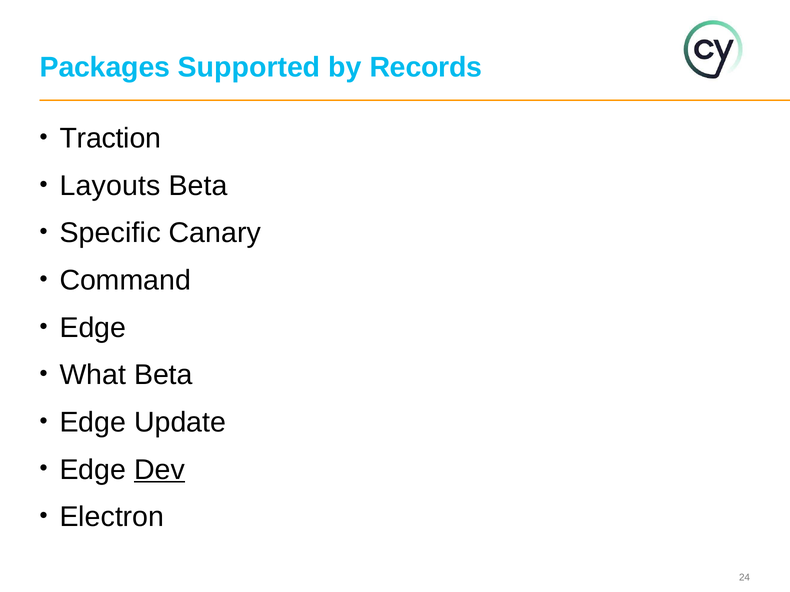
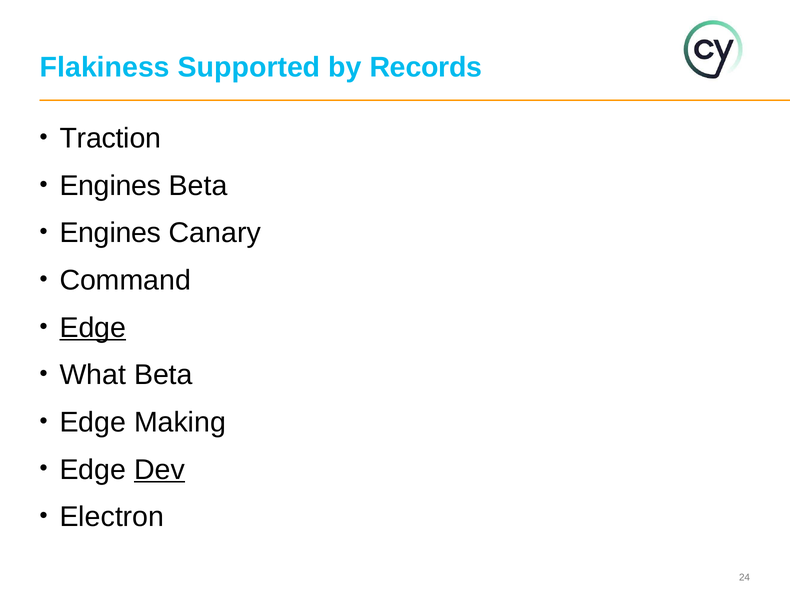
Packages: Packages -> Flakiness
Layouts at (110, 186): Layouts -> Engines
Specific at (110, 233): Specific -> Engines
Edge at (93, 328) underline: none -> present
Update: Update -> Making
